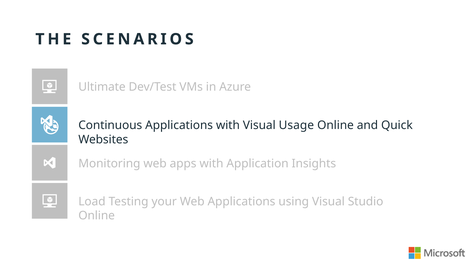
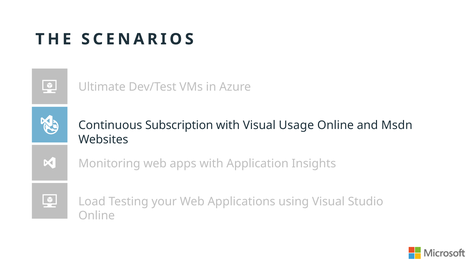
Continuous Applications: Applications -> Subscription
Quick: Quick -> Msdn
